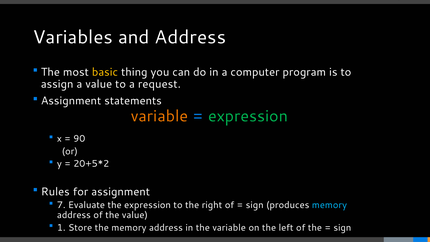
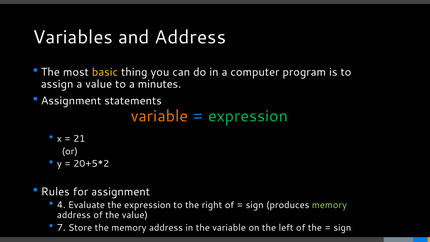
request: request -> minutes
90: 90 -> 21
7: 7 -> 4
memory at (329, 205) colour: light blue -> light green
1: 1 -> 7
